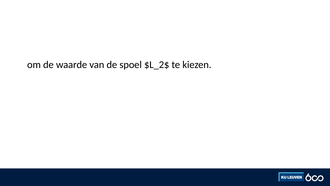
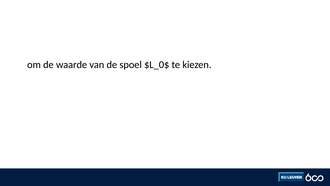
$L_2$: $L_2$ -> $L_0$
